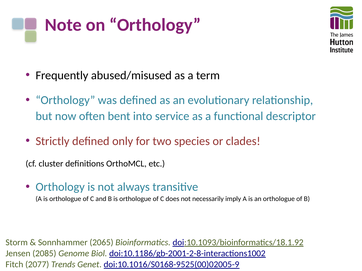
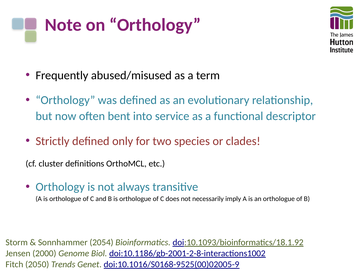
2065: 2065 -> 2054
2085: 2085 -> 2000
2077: 2077 -> 2050
